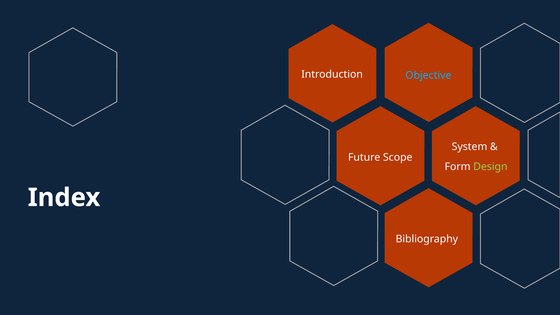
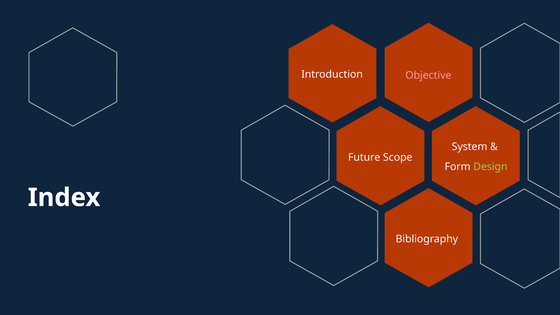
Objective colour: light blue -> pink
